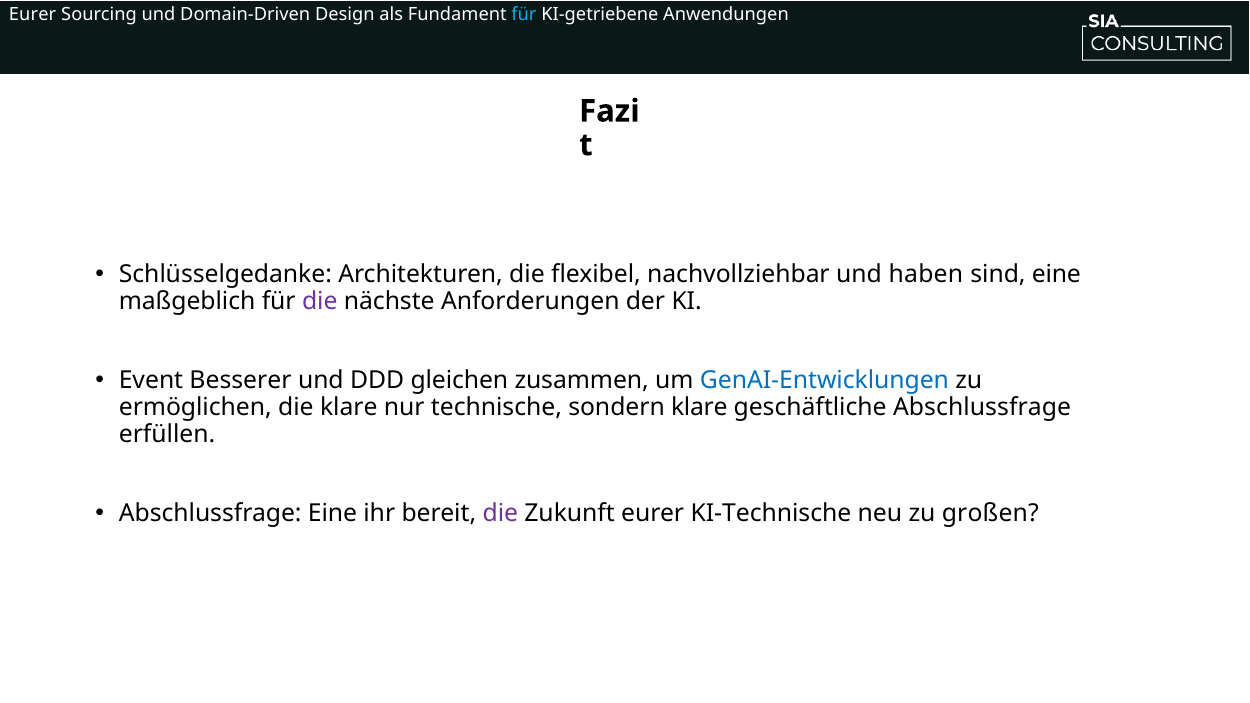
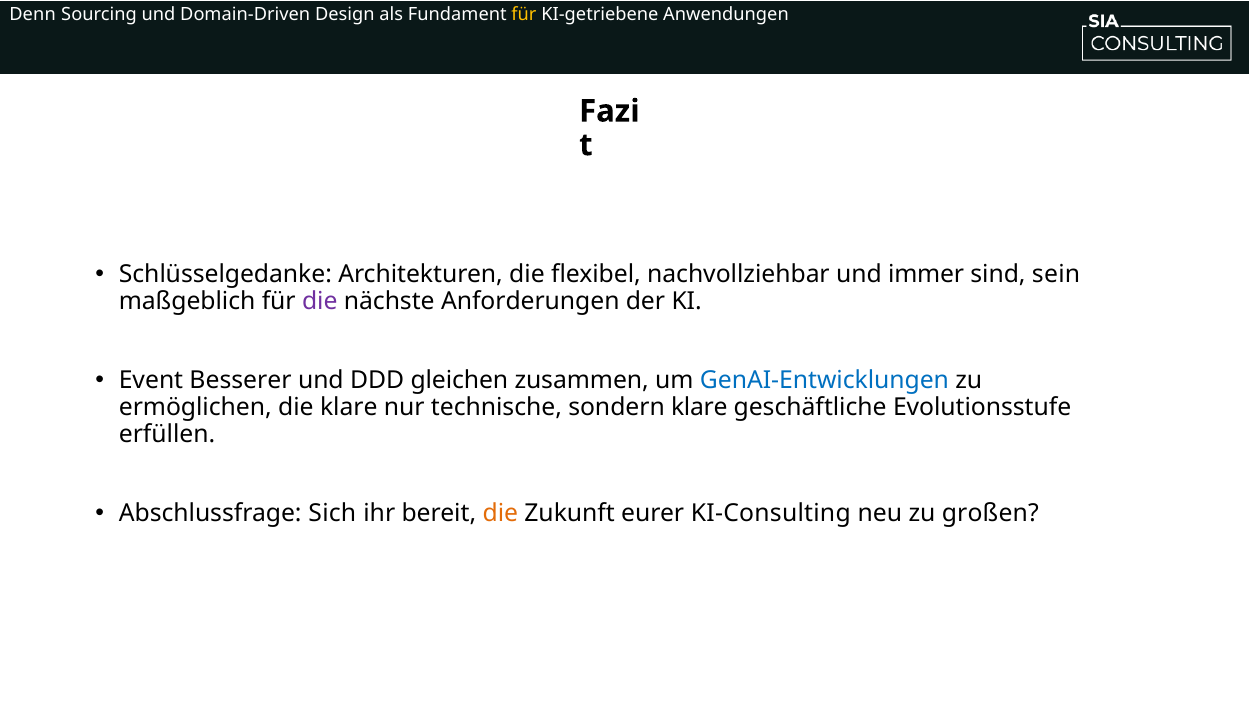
Eurer at (33, 14): Eurer -> Denn
für at (524, 14) colour: light blue -> yellow
haben: haben -> immer
sind eine: eine -> sein
geschäftliche Abschlussfrage: Abschlussfrage -> Evolutionsstufe
Abschlussfrage Eine: Eine -> Sich
die at (500, 514) colour: purple -> orange
KI-Technische: KI-Technische -> KI-Consulting
